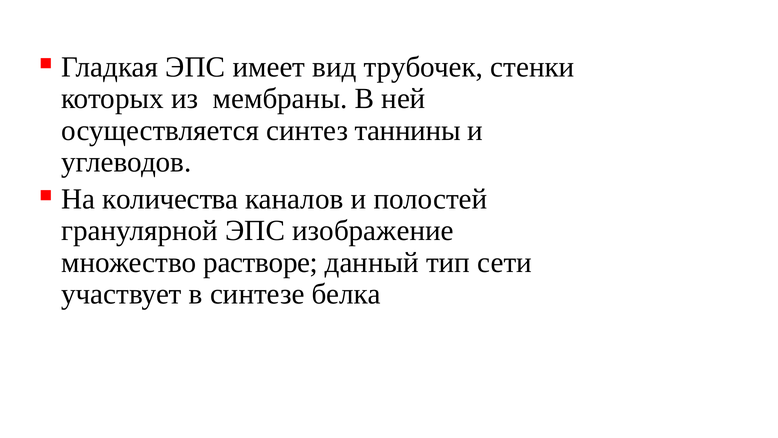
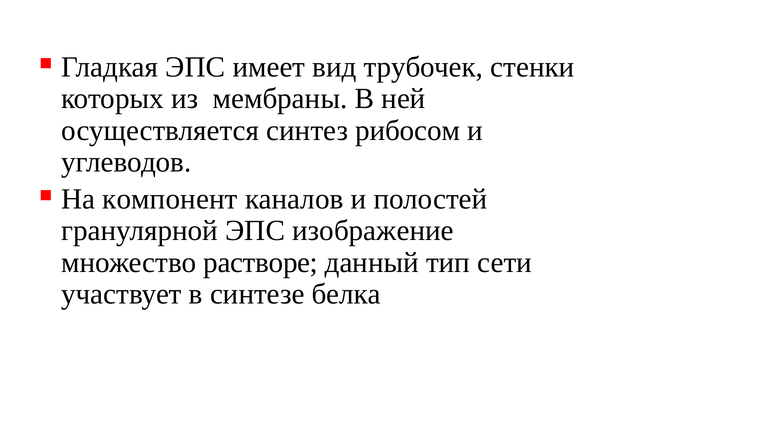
таннины: таннины -> рибосом
количества: количества -> компонент
